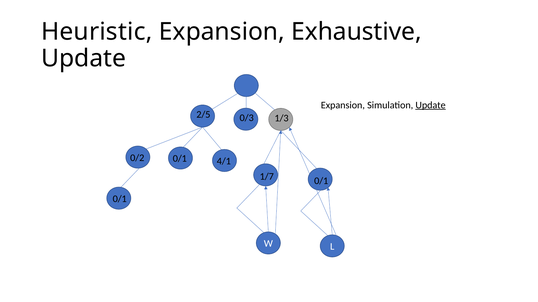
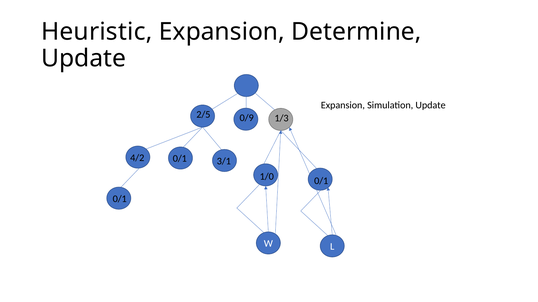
Exhaustive: Exhaustive -> Determine
Update at (431, 105) underline: present -> none
0/3: 0/3 -> 0/9
0/2: 0/2 -> 4/2
4/1: 4/1 -> 3/1
1/7: 1/7 -> 1/0
